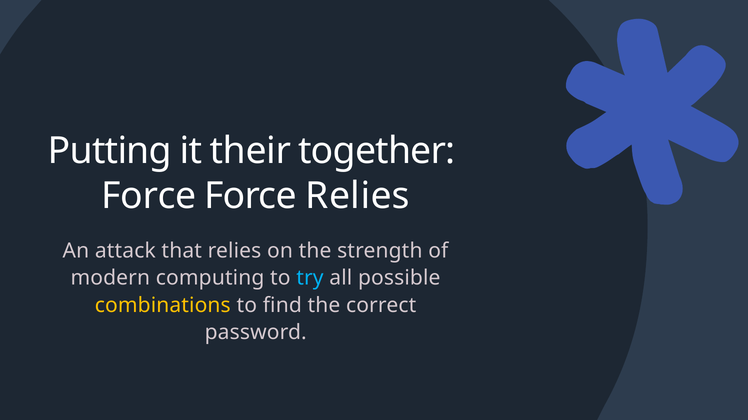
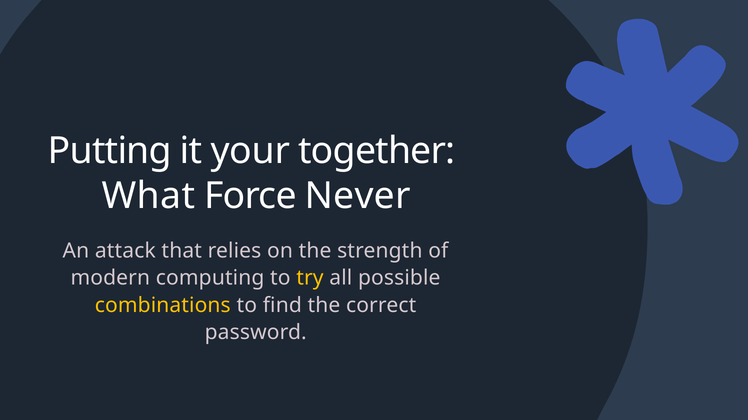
their: their -> your
Force at (149, 196): Force -> What
Force Relies: Relies -> Never
try colour: light blue -> yellow
